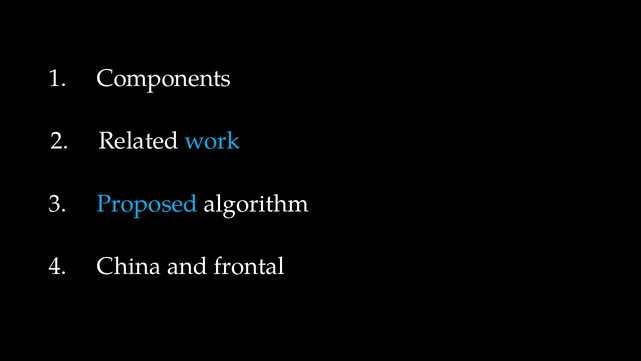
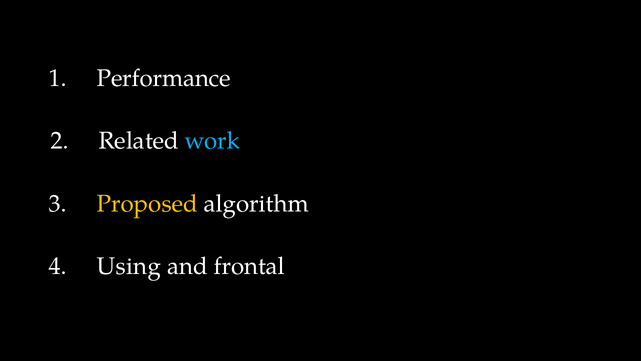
Components: Components -> Performance
Proposed colour: light blue -> yellow
China: China -> Using
